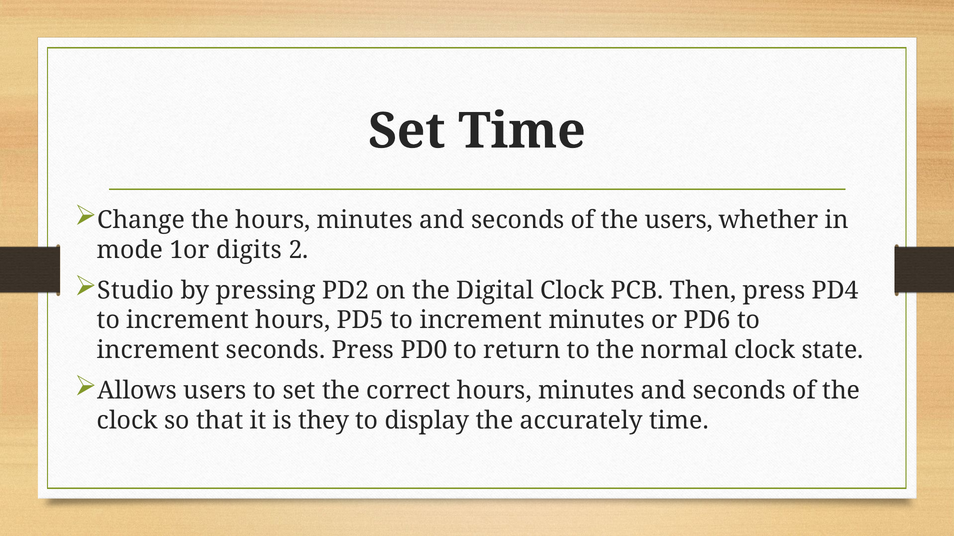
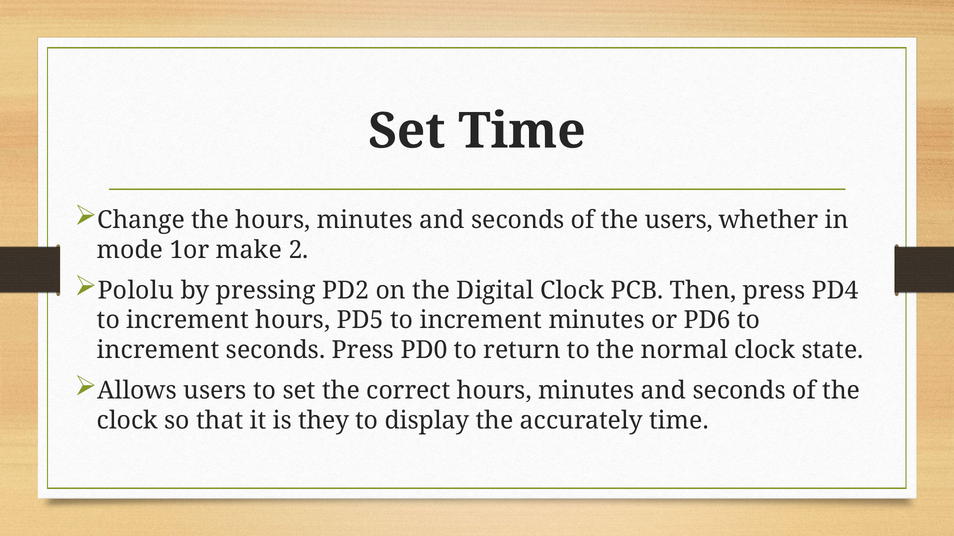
digits: digits -> make
Studio: Studio -> Pololu
